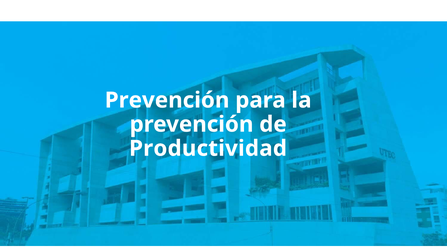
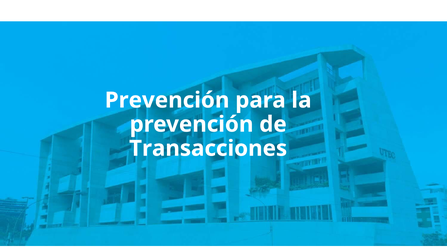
Productividad: Productividad -> Transacciones
